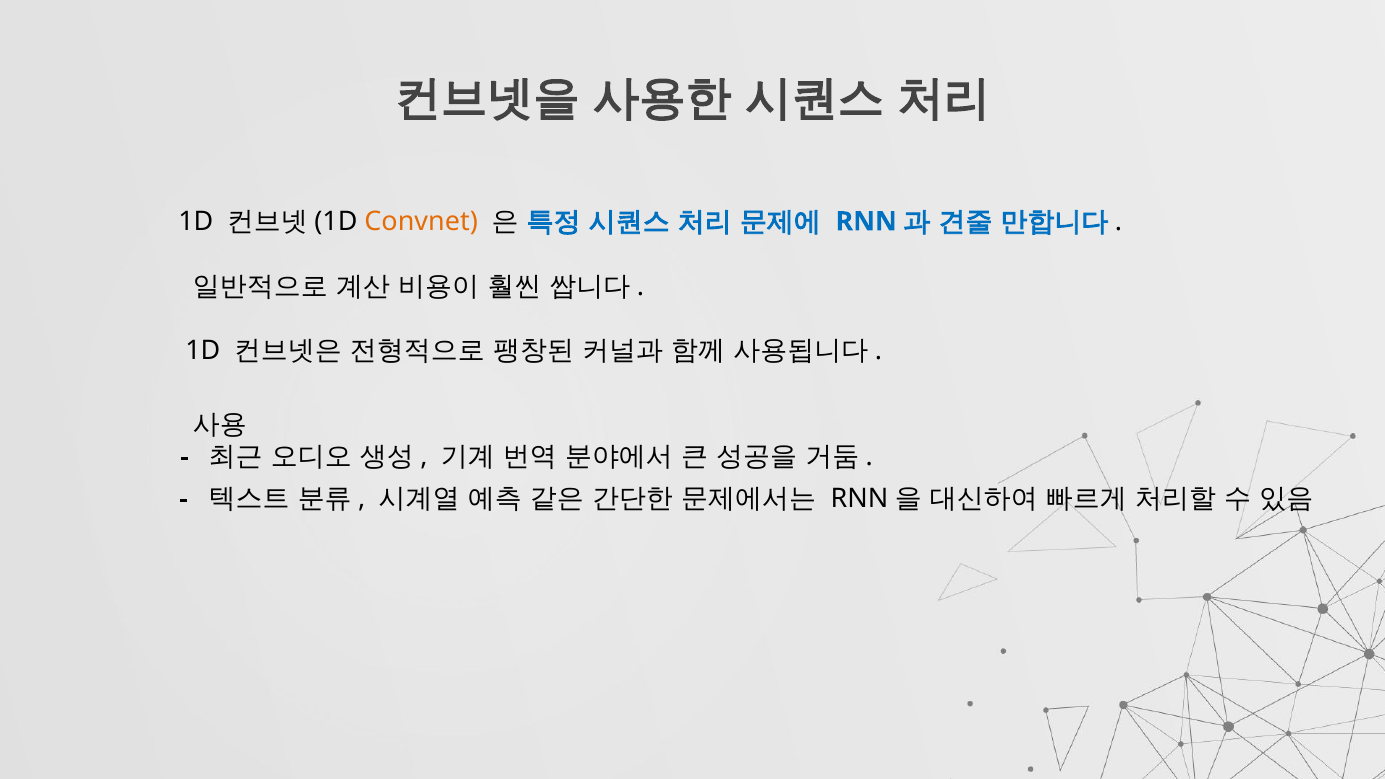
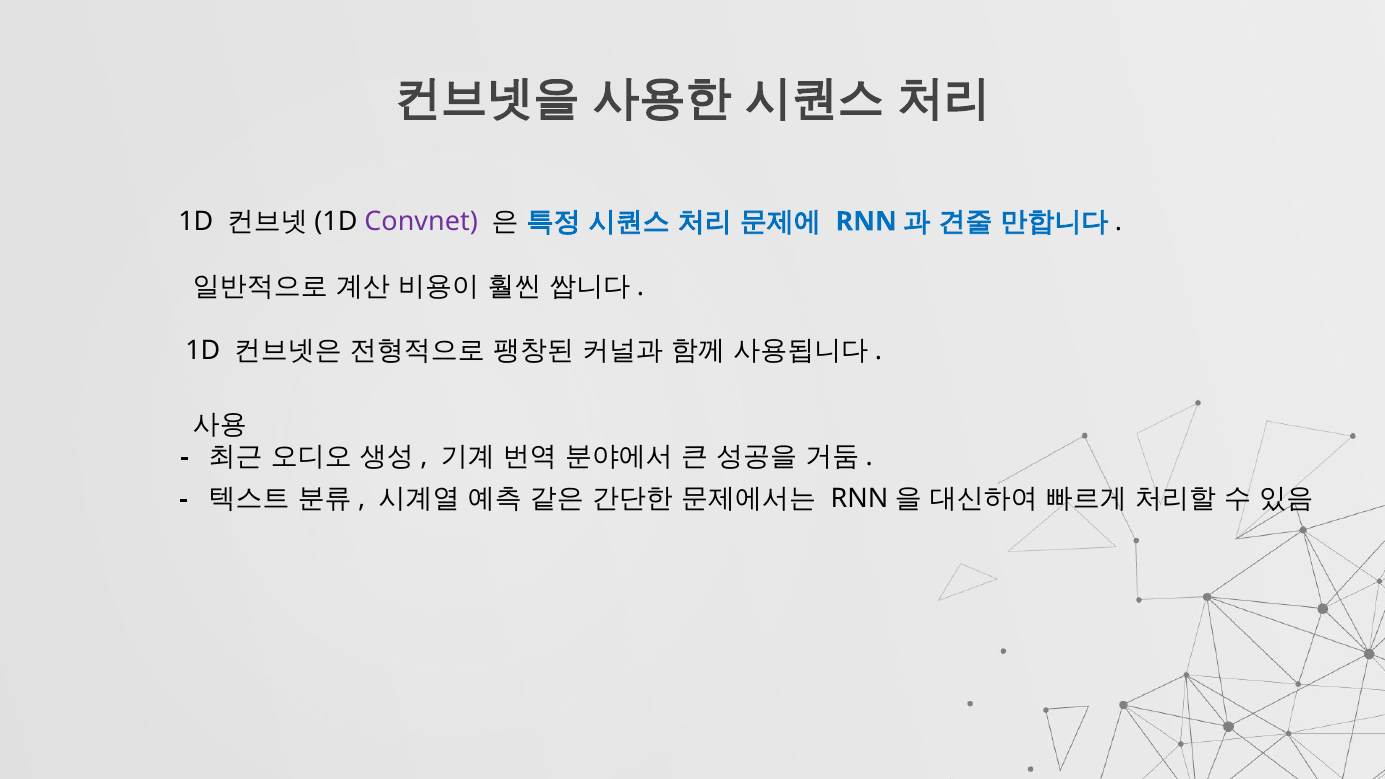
Convnet colour: orange -> purple
